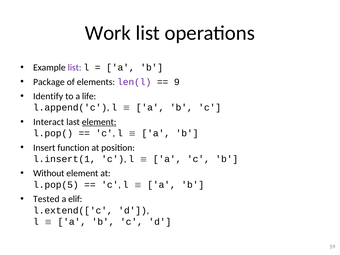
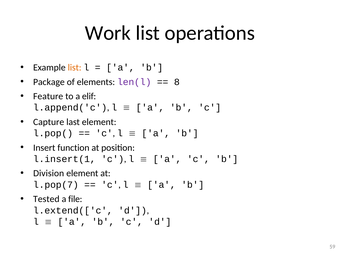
list at (75, 68) colour: purple -> orange
9: 9 -> 8
Identify: Identify -> Feature
life: life -> elif
Interact: Interact -> Capture
element at (99, 122) underline: present -> none
Without: Without -> Division
l.pop(5: l.pop(5 -> l.pop(7
elif: elif -> file
